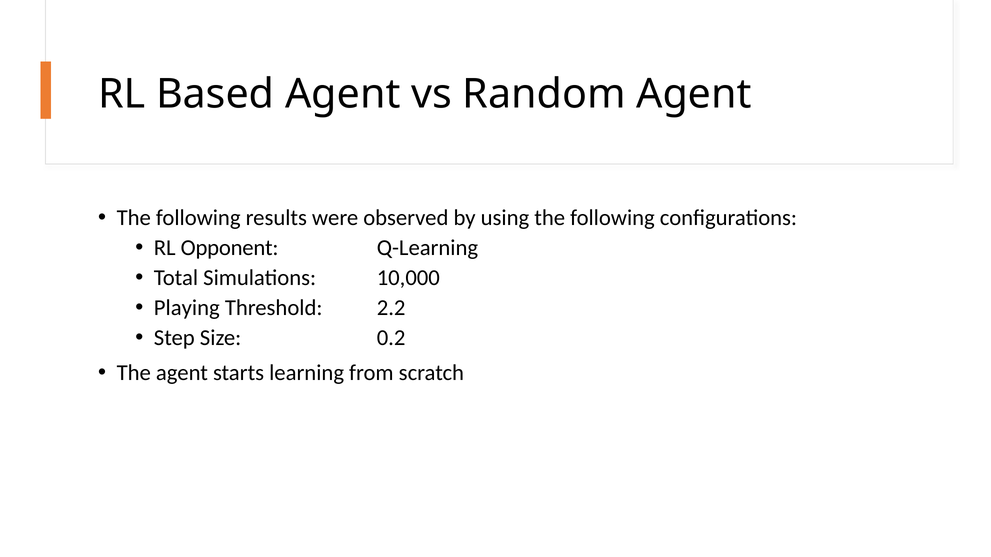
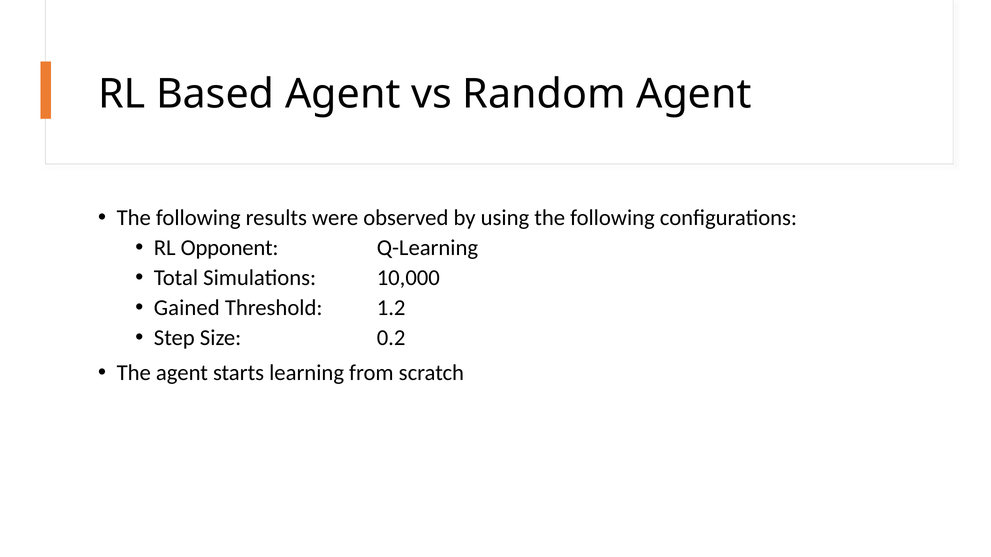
Playing: Playing -> Gained
2.2: 2.2 -> 1.2
